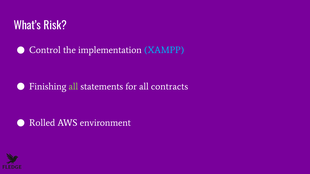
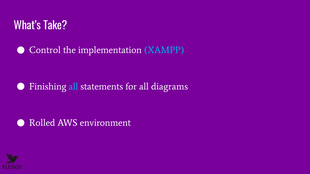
Risk: Risk -> Take
all at (73, 87) colour: light green -> light blue
contracts: contracts -> diagrams
